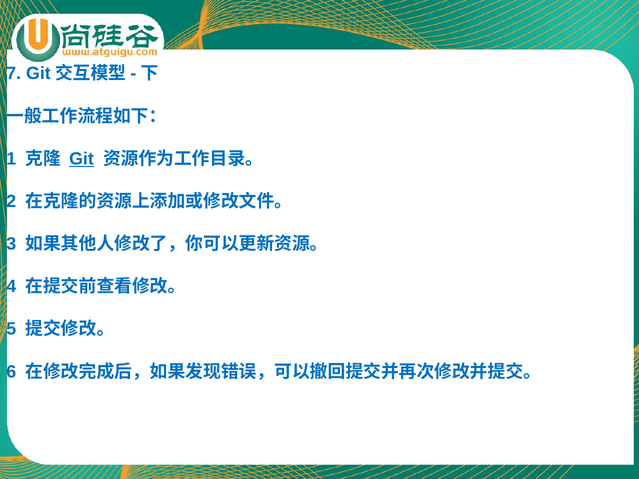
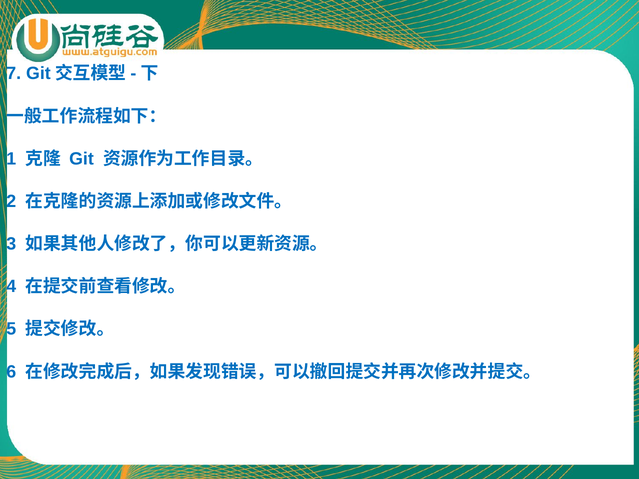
Git underline: present -> none
